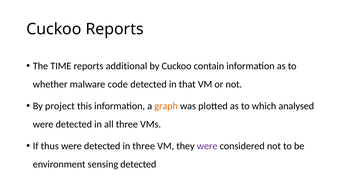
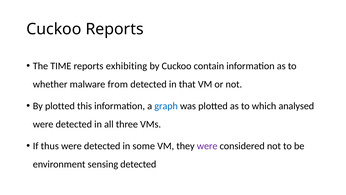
additional: additional -> exhibiting
code: code -> from
By project: project -> plotted
graph colour: orange -> blue
in three: three -> some
